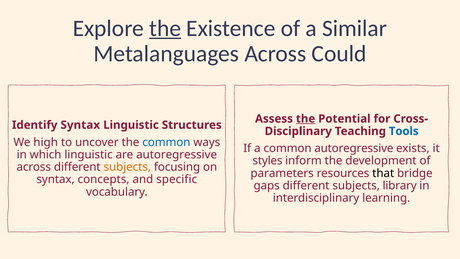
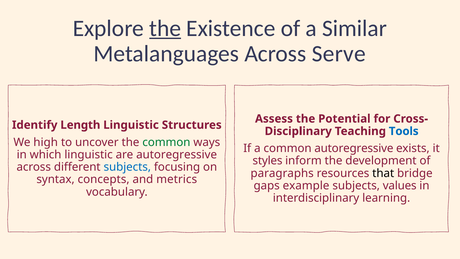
Could: Could -> Serve
the at (306, 119) underline: present -> none
Identify Syntax: Syntax -> Length
common at (166, 142) colour: blue -> green
subjects at (127, 167) colour: orange -> blue
parameters: parameters -> paragraphs
specific: specific -> metrics
gaps different: different -> example
library: library -> values
